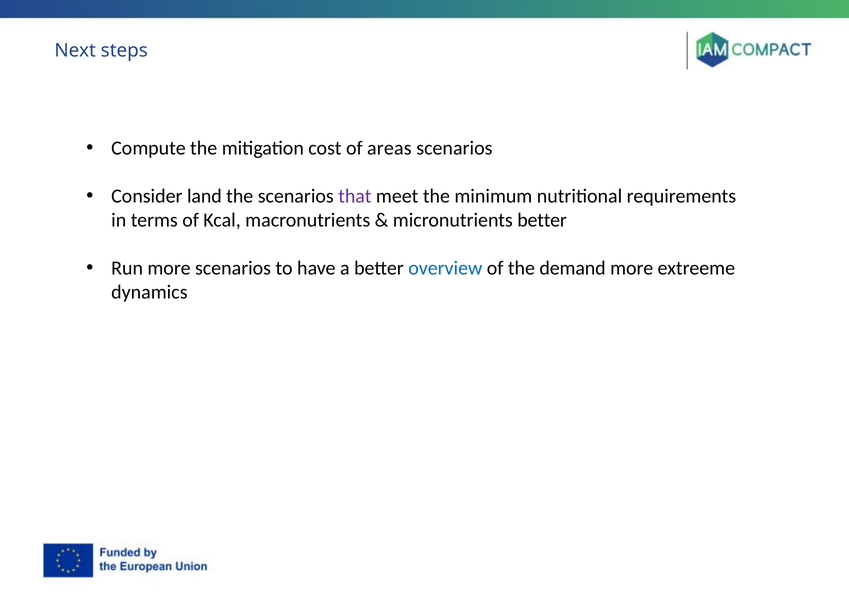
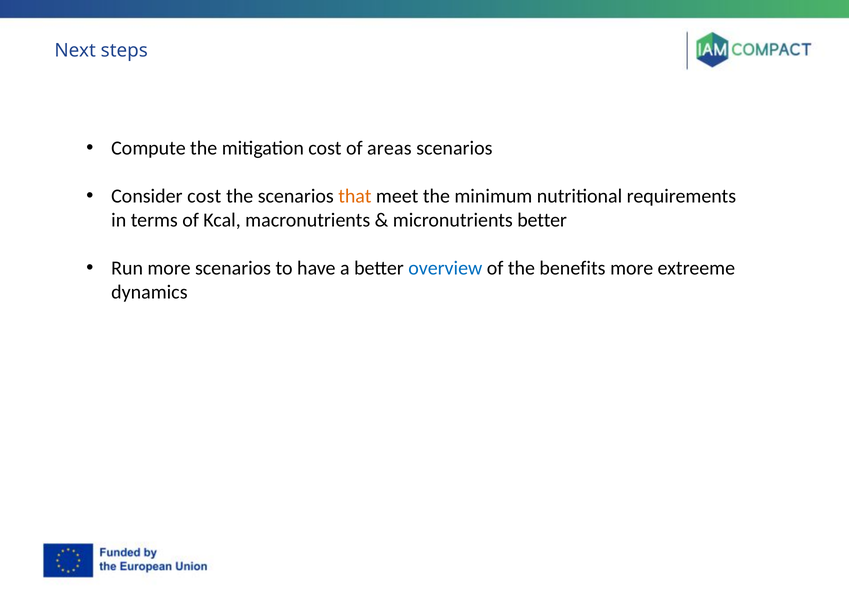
Consider land: land -> cost
that colour: purple -> orange
demand: demand -> benefits
